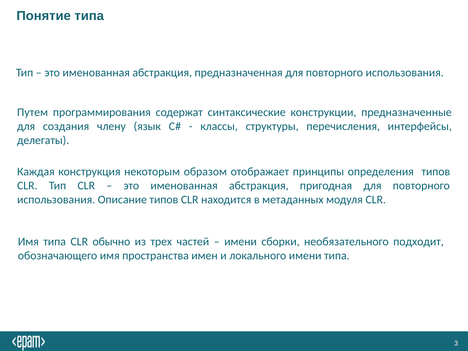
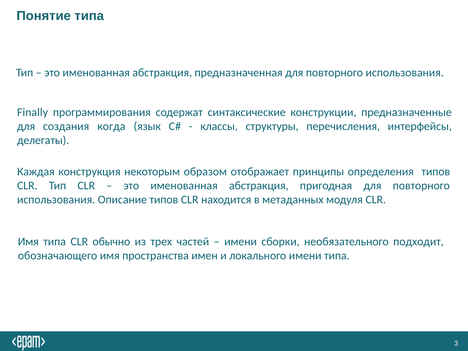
Путем: Путем -> Finally
члену: члену -> когда
